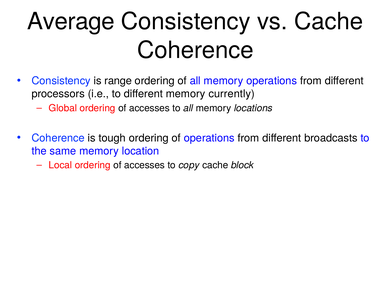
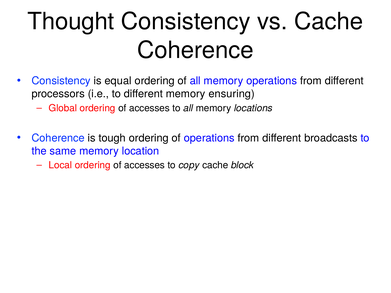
Average: Average -> Thought
range: range -> equal
currently: currently -> ensuring
